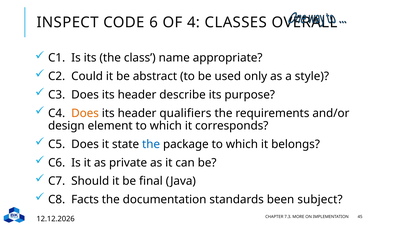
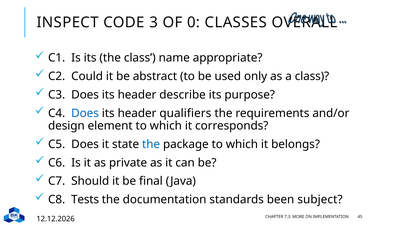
6: 6 -> 3
4: 4 -> 0
a style: style -> class
Does at (85, 113) colour: orange -> blue
Facts: Facts -> Tests
